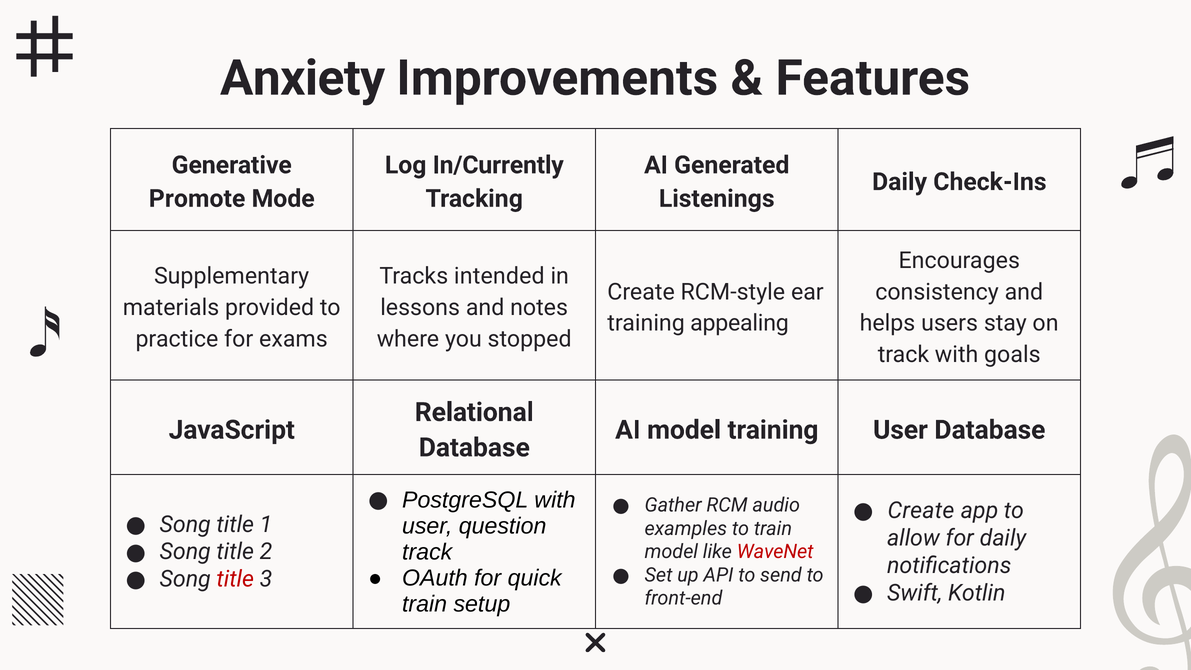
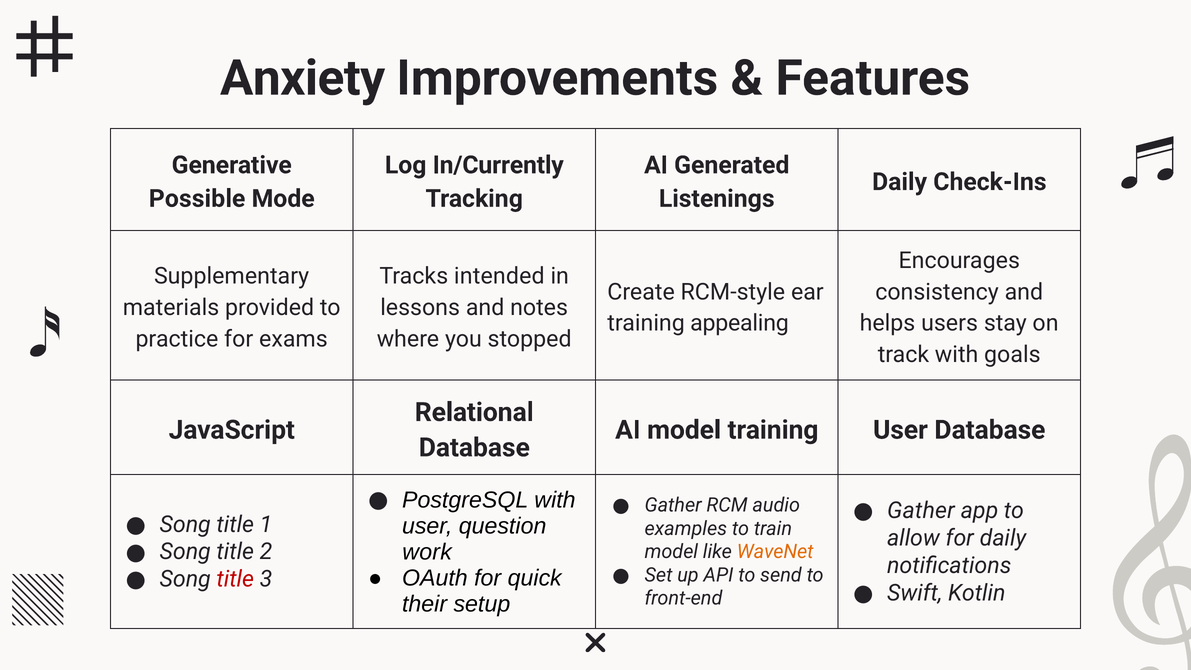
Promote: Promote -> Possible
Create at (921, 511): Create -> Gather
track at (427, 552): track -> work
WaveNet colour: red -> orange
train at (425, 604): train -> their
